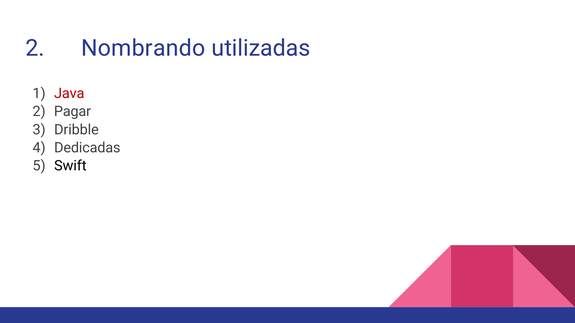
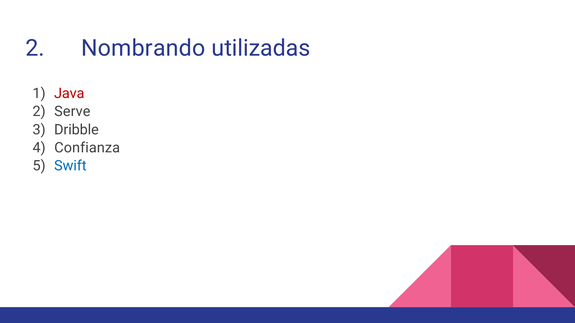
Pagar: Pagar -> Serve
Dedicadas: Dedicadas -> Confianza
Swift colour: black -> blue
